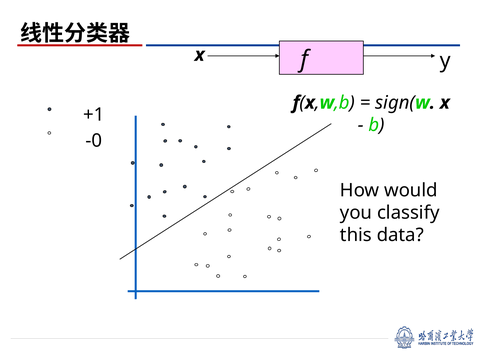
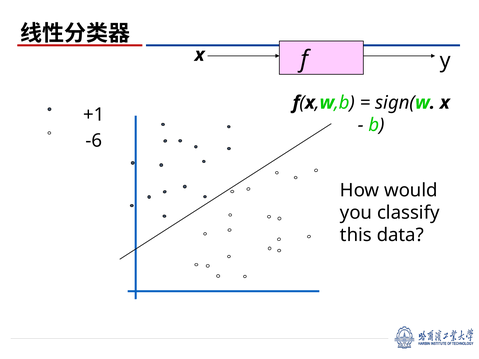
-0: -0 -> -6
